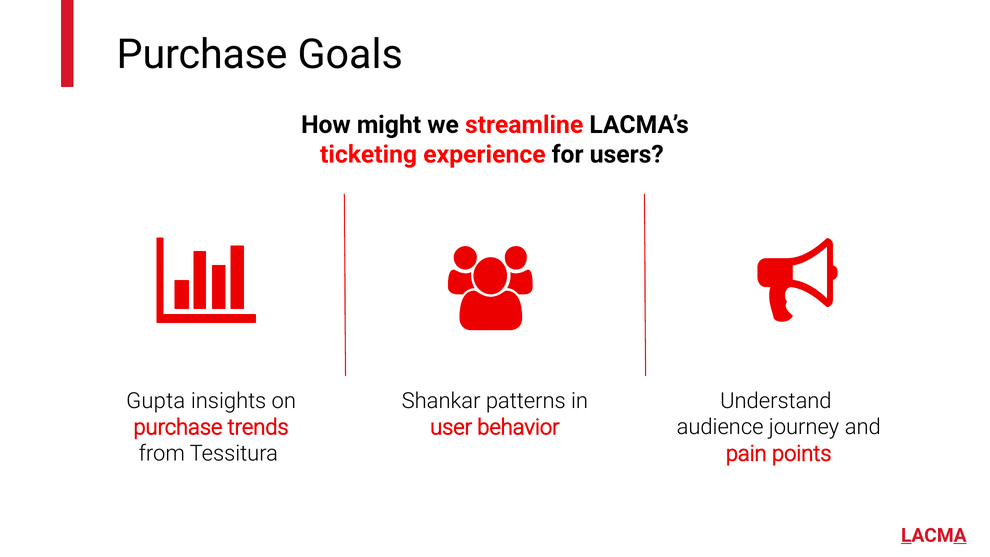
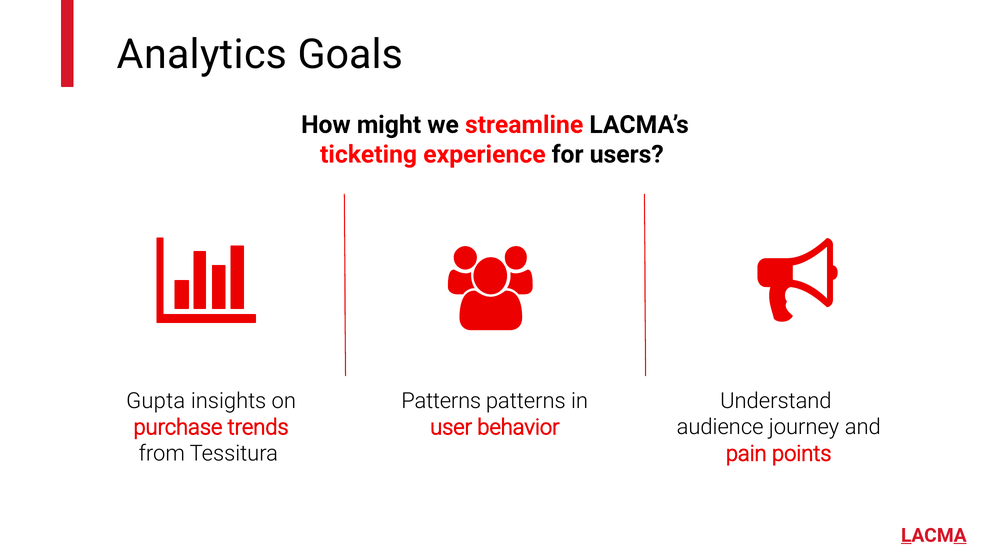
Purchase at (202, 55): Purchase -> Analytics
Shankar at (441, 401): Shankar -> Patterns
